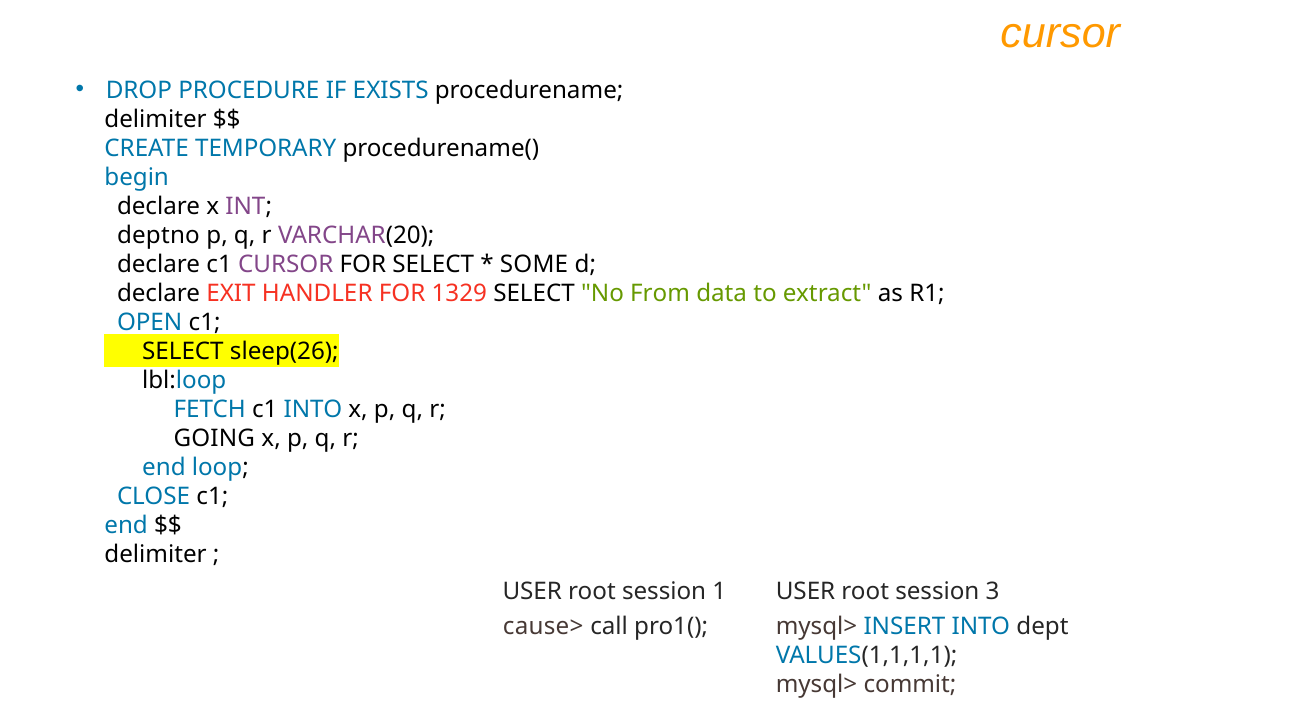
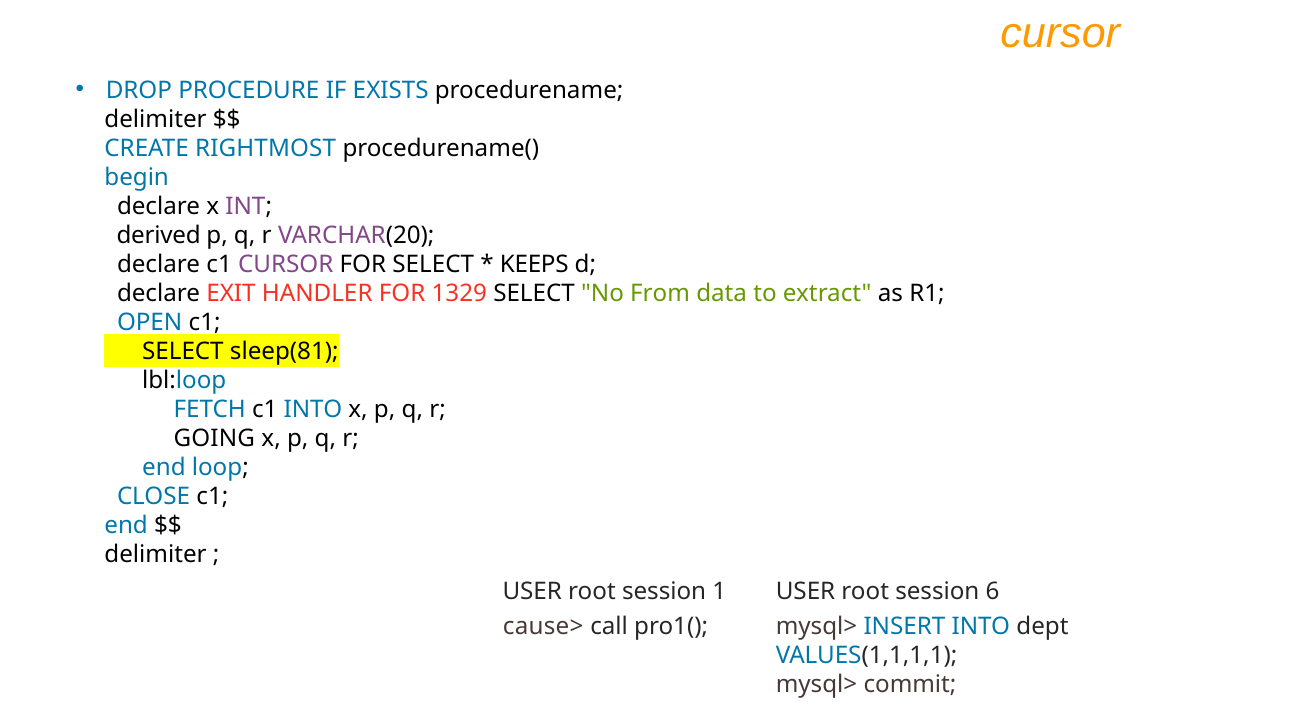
TEMPORARY: TEMPORARY -> RIGHTMOST
deptno: deptno -> derived
SOME: SOME -> KEEPS
sleep(26: sleep(26 -> sleep(81
3: 3 -> 6
